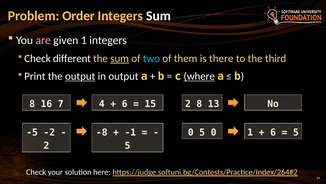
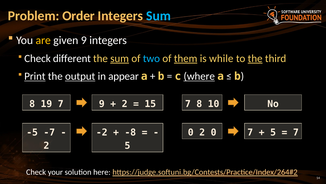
Sum at (158, 16) colour: white -> light blue
are colour: pink -> yellow
given 1: 1 -> 9
them underline: none -> present
there: there -> while
the at (255, 58) underline: none -> present
Print underline: none -> present
in output: output -> appear
16: 16 -> 19
7 4: 4 -> 9
6 at (125, 104): 6 -> 2
15 2: 2 -> 7
13: 13 -> 10
-2: -2 -> -7
-8: -8 -> -2
-1: -1 -> -8
0 5: 5 -> 2
0 1: 1 -> 7
6 at (273, 132): 6 -> 5
5 at (296, 132): 5 -> 7
